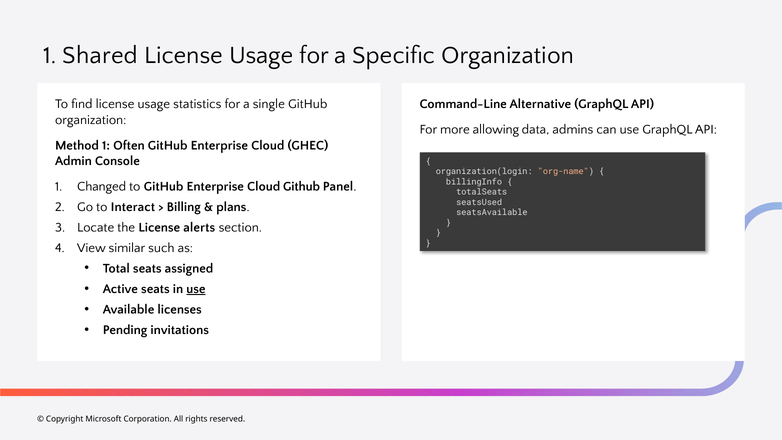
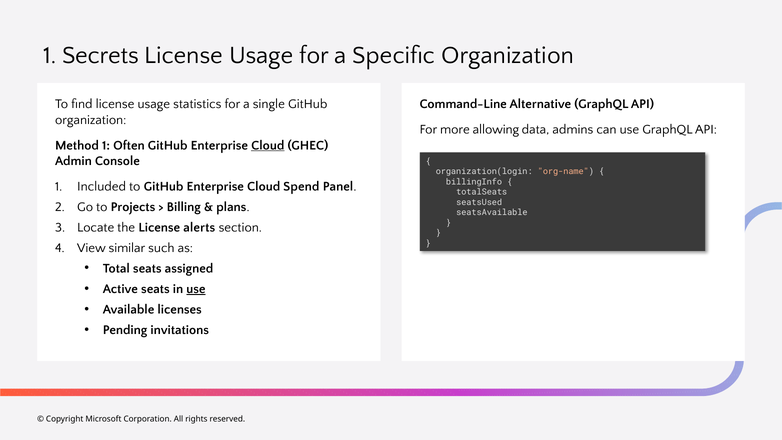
Shared: Shared -> Secrets
Cloud at (268, 145) underline: none -> present
Changed: Changed -> Included
Cloud Github: Github -> Spend
Interact: Interact -> Projects
